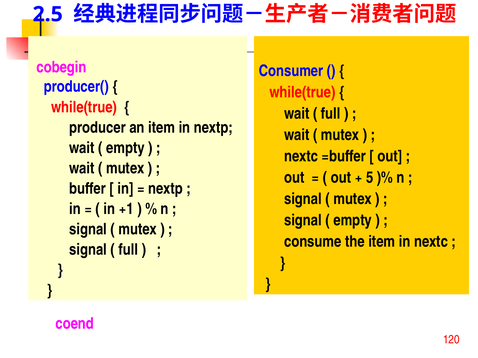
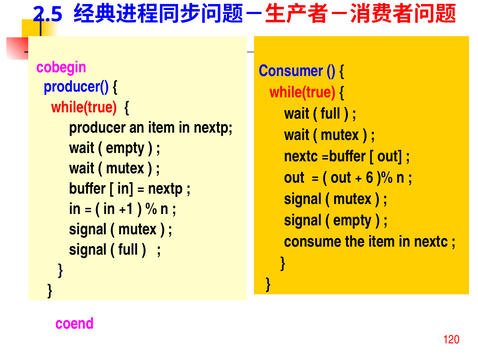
5: 5 -> 6
